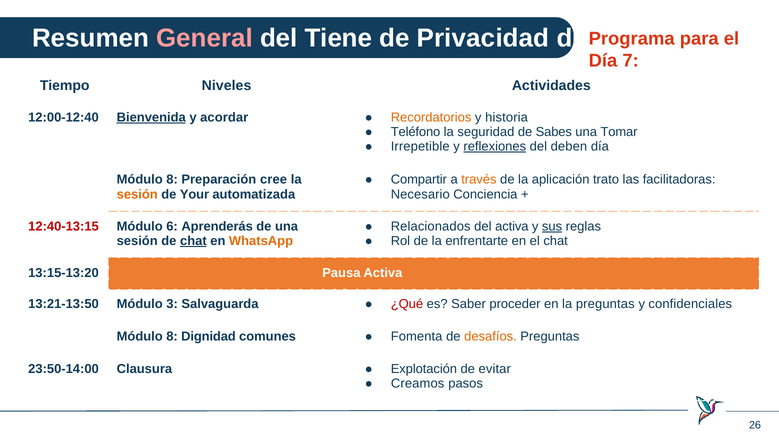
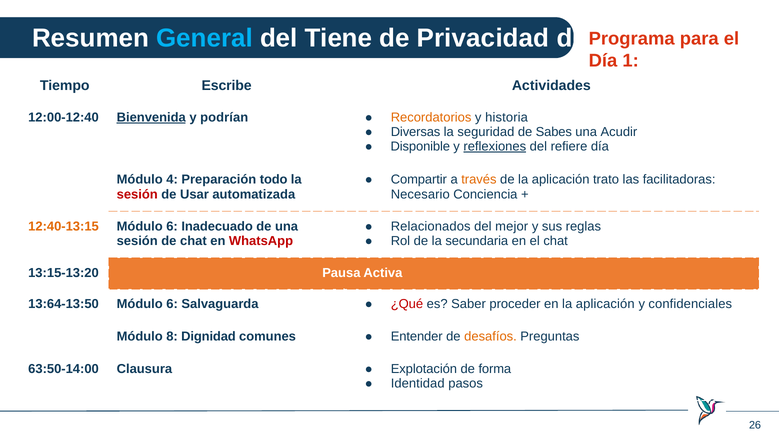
General colour: pink -> light blue
7: 7 -> 1
Niveles: Niveles -> Escribe
acordar: acordar -> podrían
Teléfono: Teléfono -> Diversas
Tomar: Tomar -> Acudir
Irrepetible: Irrepetible -> Disponible
deben: deben -> refiere
8 at (172, 180): 8 -> 4
cree: cree -> todo
sesión at (137, 194) colour: orange -> red
Your: Your -> Usar
12:40-13:15 colour: red -> orange
Aprenderás: Aprenderás -> Inadecuado
del activa: activa -> mejor
sus underline: present -> none
enfrentarte: enfrentarte -> secundaria
chat at (193, 241) underline: present -> none
WhatsApp colour: orange -> red
13:21-13:50: 13:21-13:50 -> 13:64-13:50
3 at (172, 304): 3 -> 6
en la preguntas: preguntas -> aplicación
Fomenta: Fomenta -> Entender
23:50-14:00: 23:50-14:00 -> 63:50-14:00
evitar: evitar -> forma
Creamos: Creamos -> Identidad
